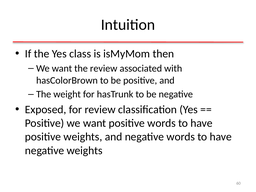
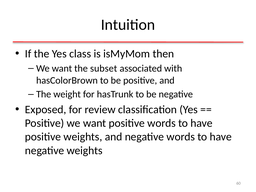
the review: review -> subset
